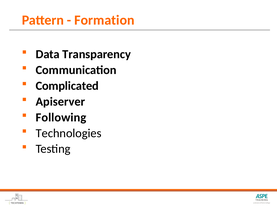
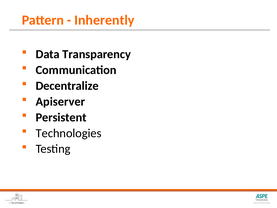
Formation: Formation -> Inherently
Complicated: Complicated -> Decentralize
Following: Following -> Persistent
